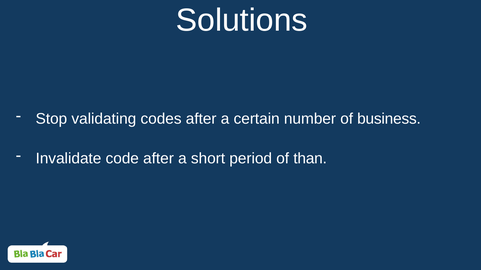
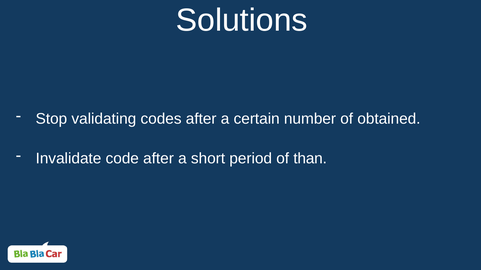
business: business -> obtained
